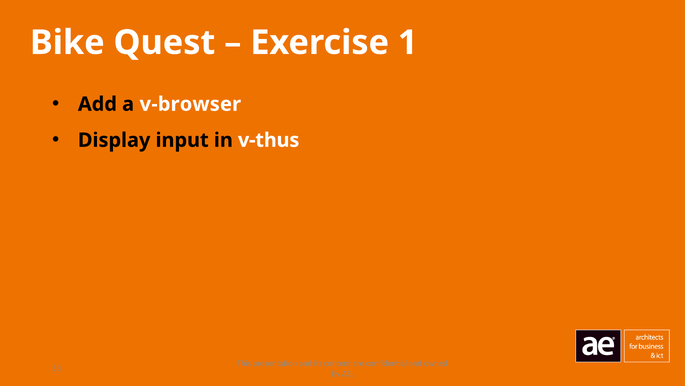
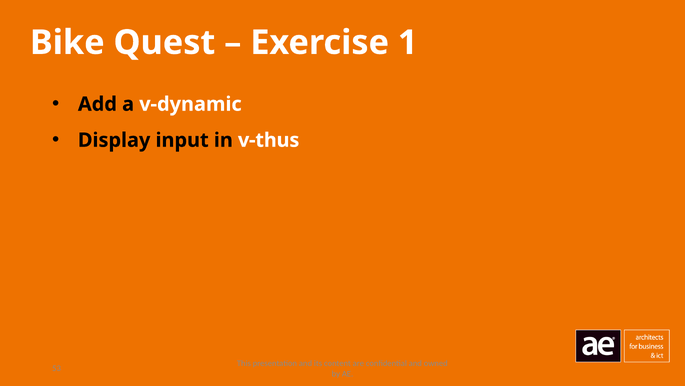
v-browser: v-browser -> v-dynamic
